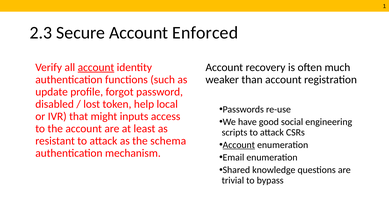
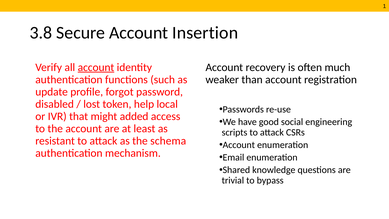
2.3: 2.3 -> 3.8
Enforced: Enforced -> Insertion
inputs: inputs -> added
Account at (239, 145) underline: present -> none
